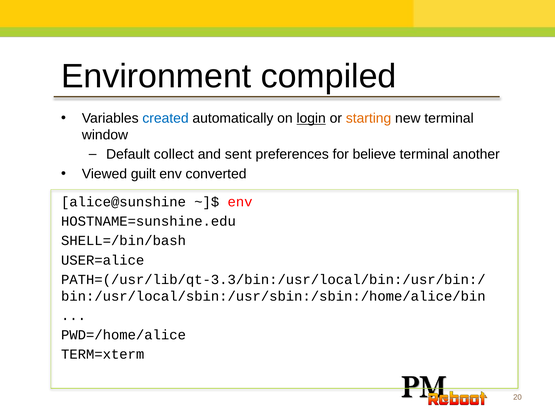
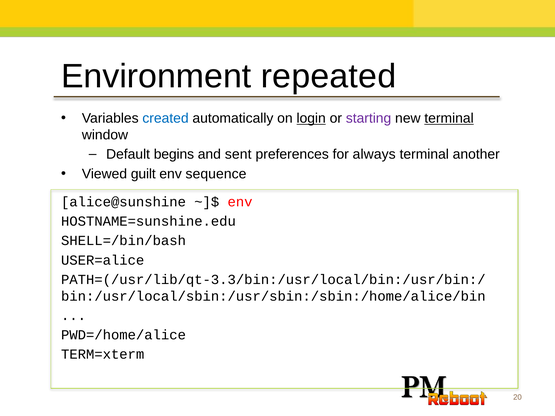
compiled: compiled -> repeated
starting colour: orange -> purple
terminal at (449, 118) underline: none -> present
collect: collect -> begins
believe: believe -> always
converted: converted -> sequence
